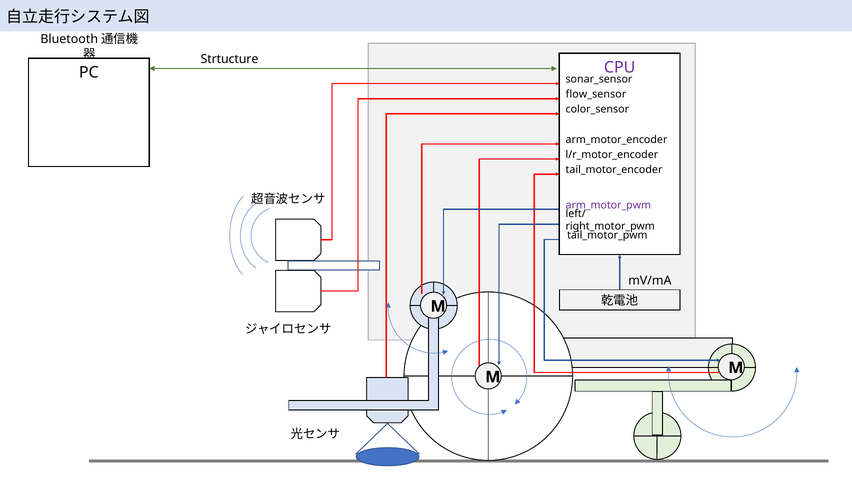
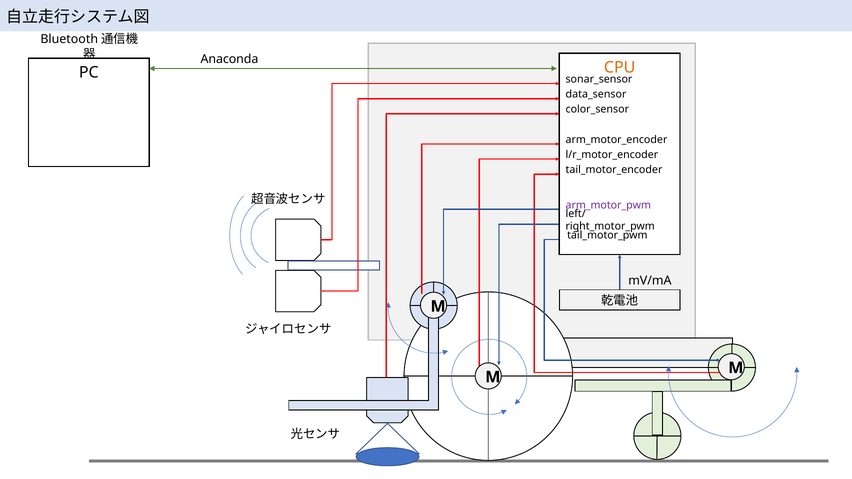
Strtucture: Strtucture -> Anaconda
CPU colour: purple -> orange
flow_sensor: flow_sensor -> data_sensor
